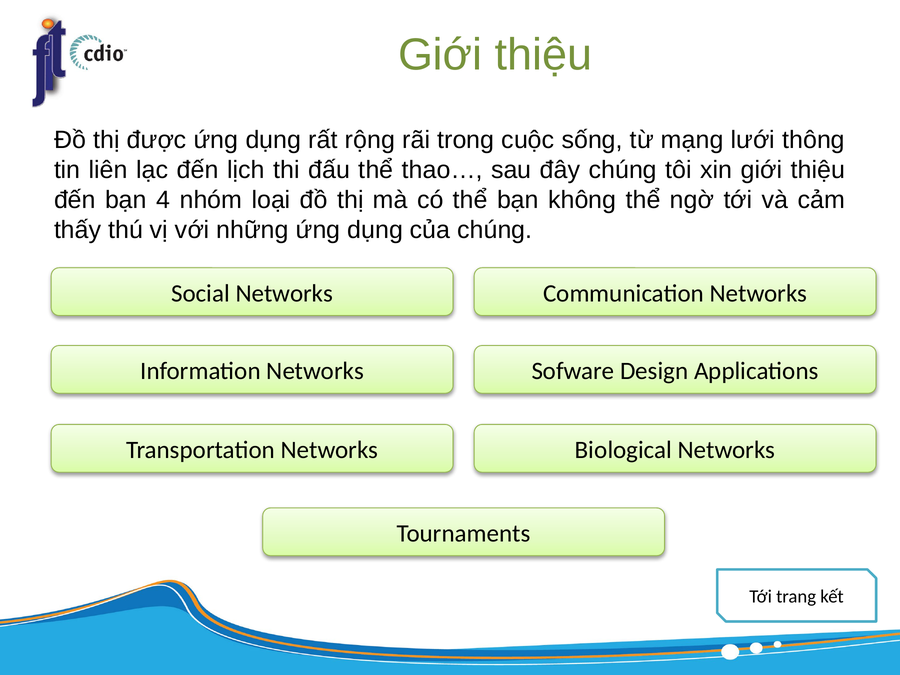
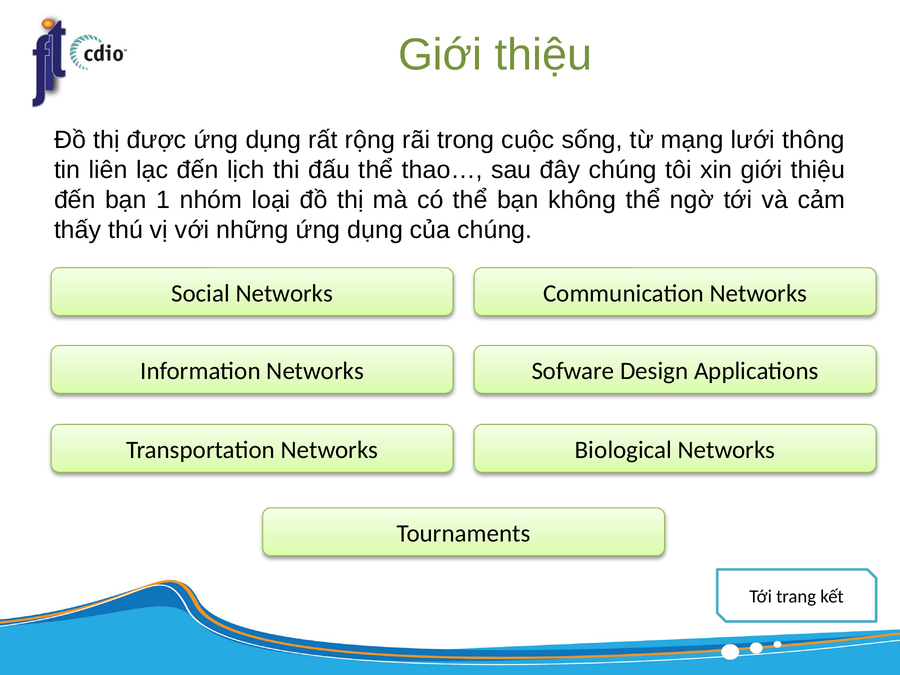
4: 4 -> 1
